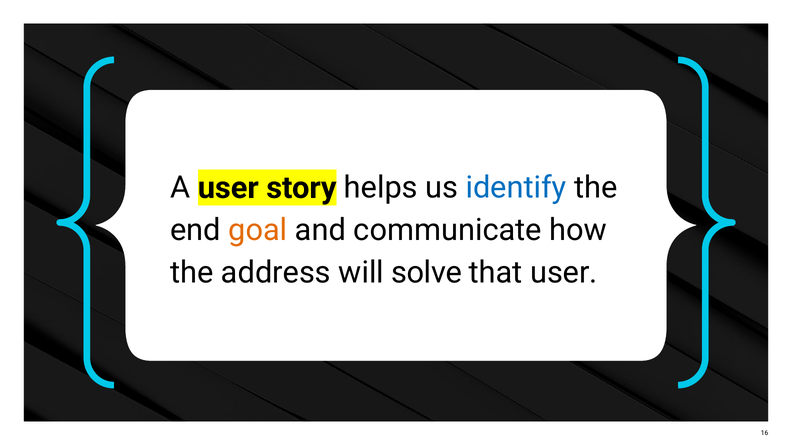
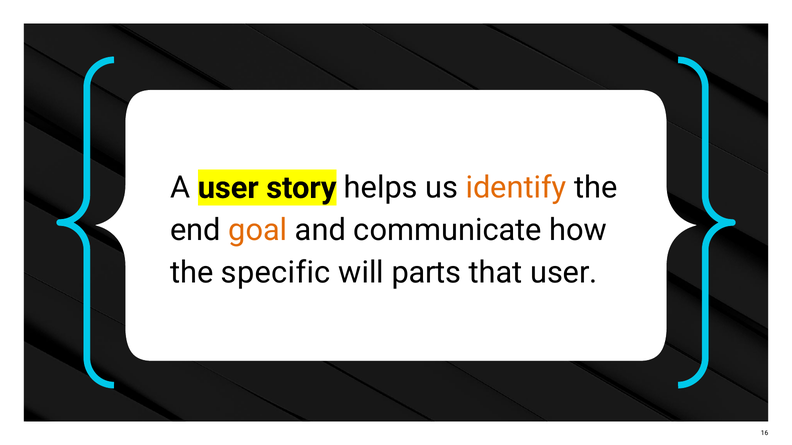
identify colour: blue -> orange
address: address -> specific
solve: solve -> parts
